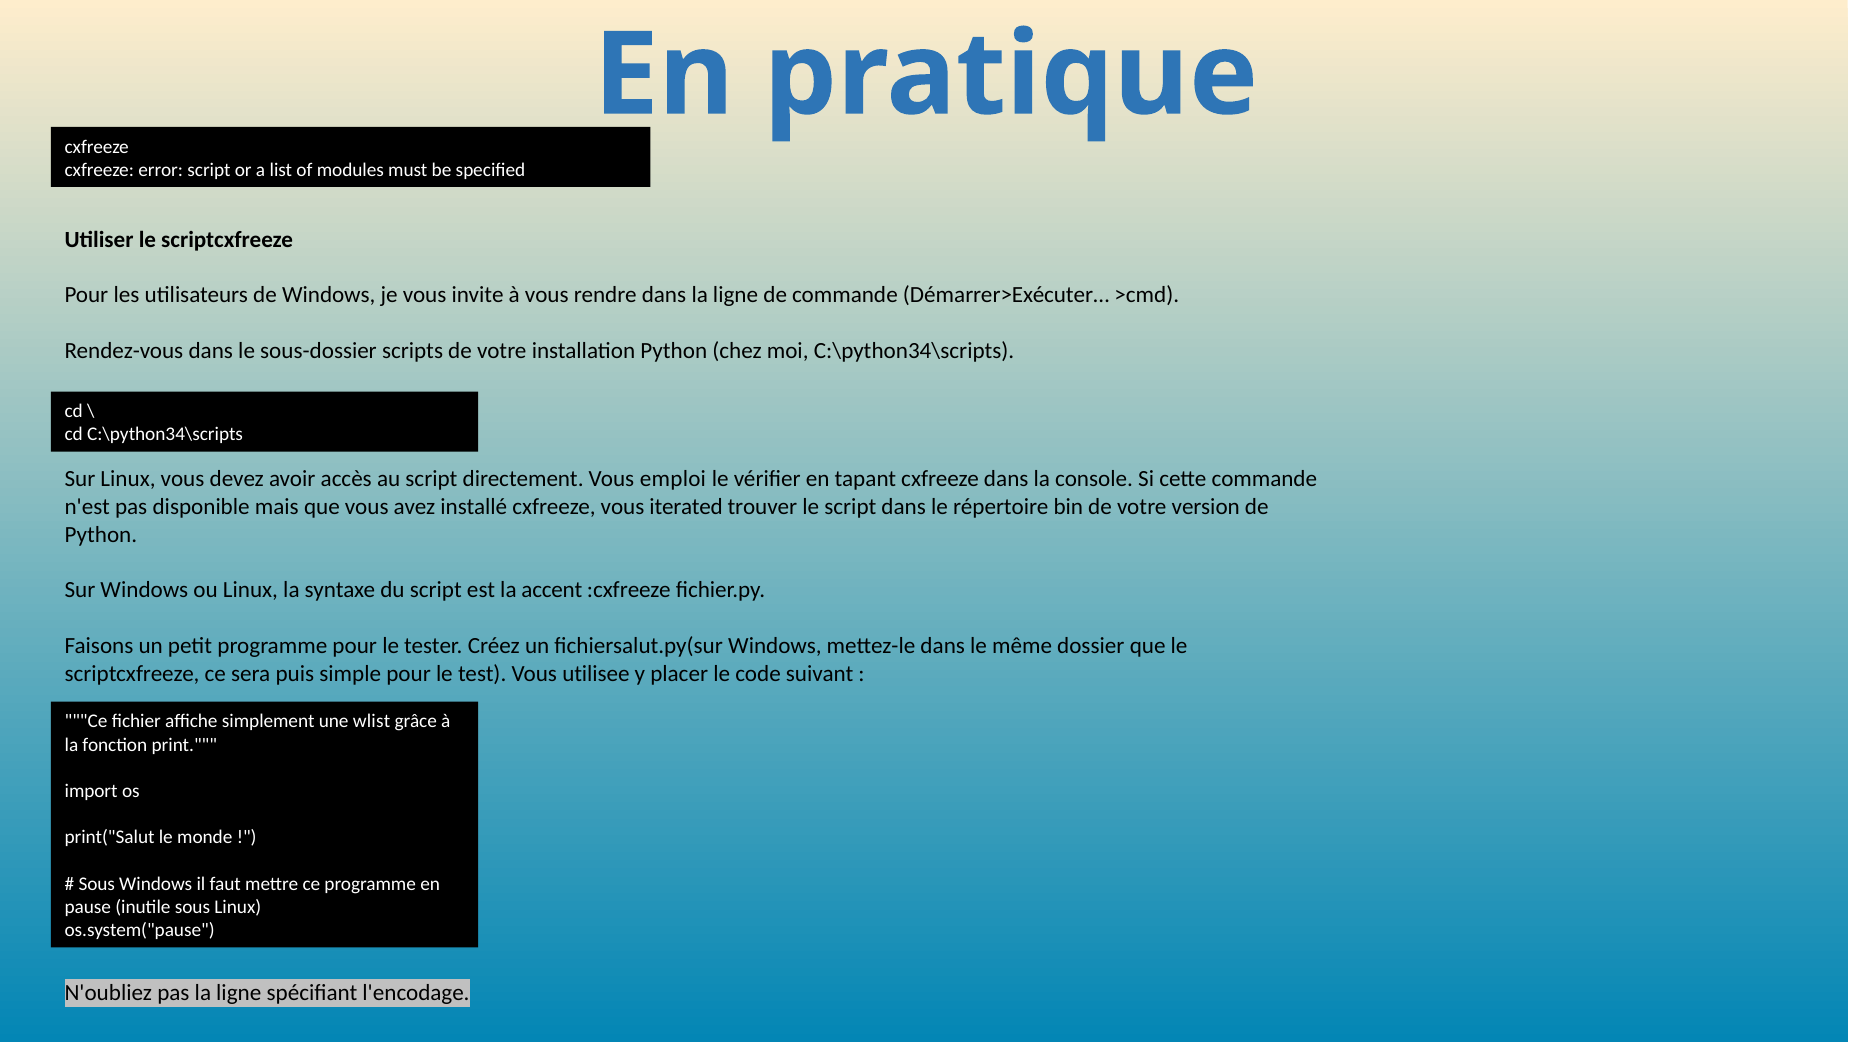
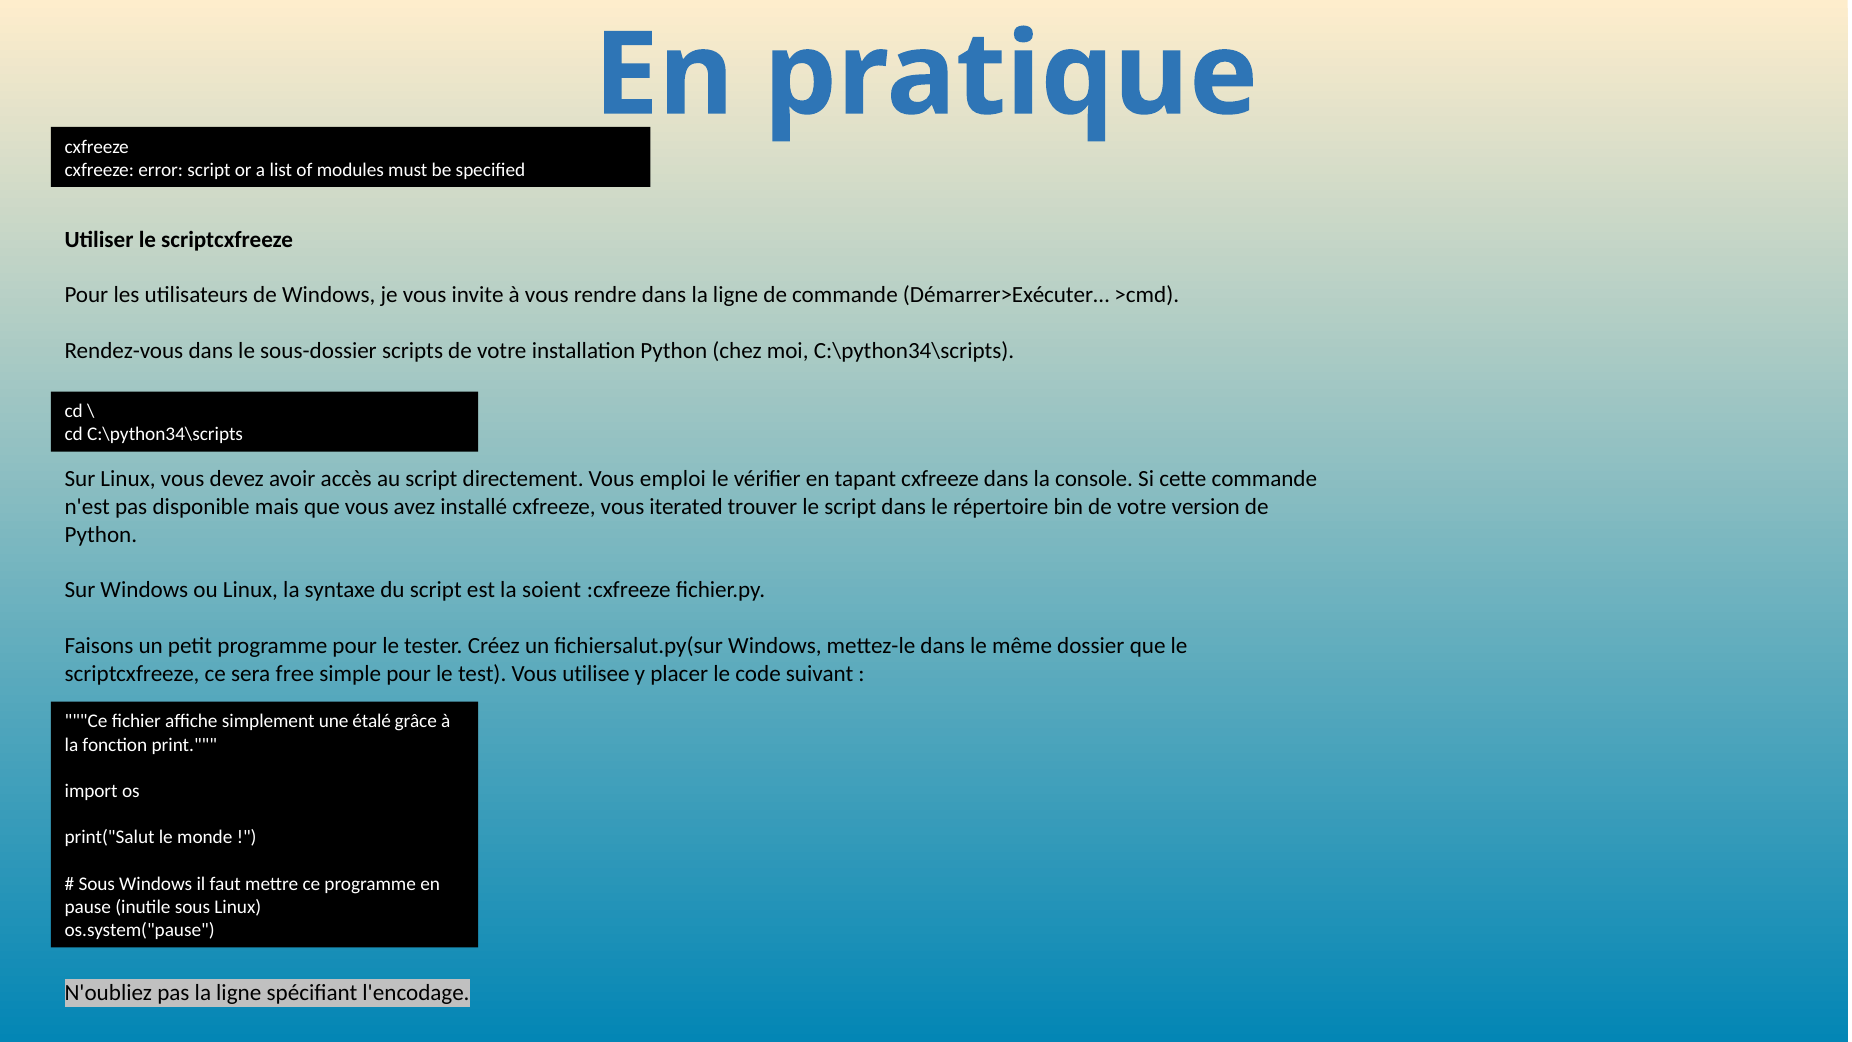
accent: accent -> soient
puis: puis -> free
wlist: wlist -> étalé
